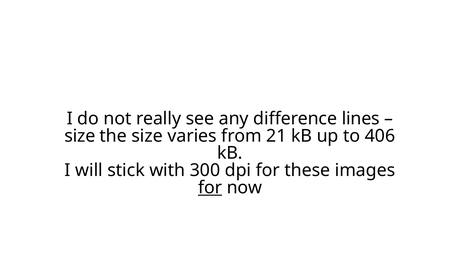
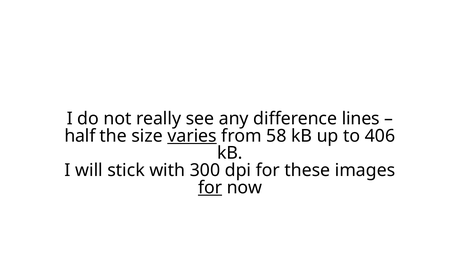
size at (80, 136): size -> half
varies underline: none -> present
21: 21 -> 58
